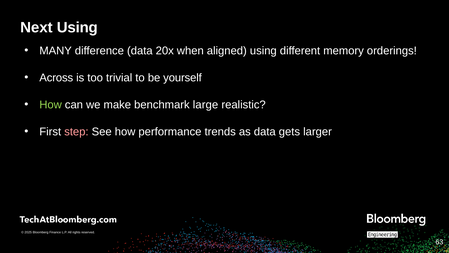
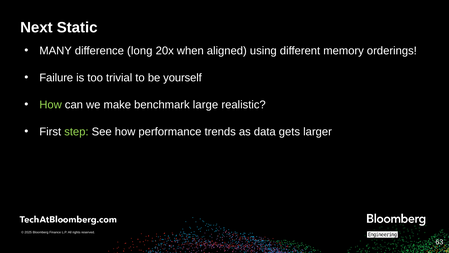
Next Using: Using -> Static
difference data: data -> long
Across: Across -> Failure
step colour: pink -> light green
